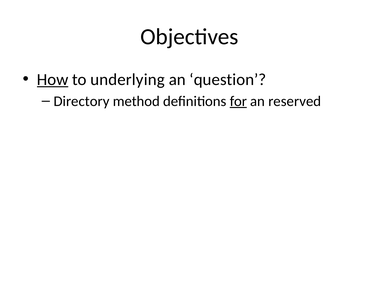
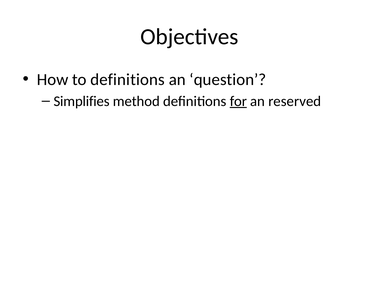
How underline: present -> none
to underlying: underlying -> definitions
Directory: Directory -> Simplifies
